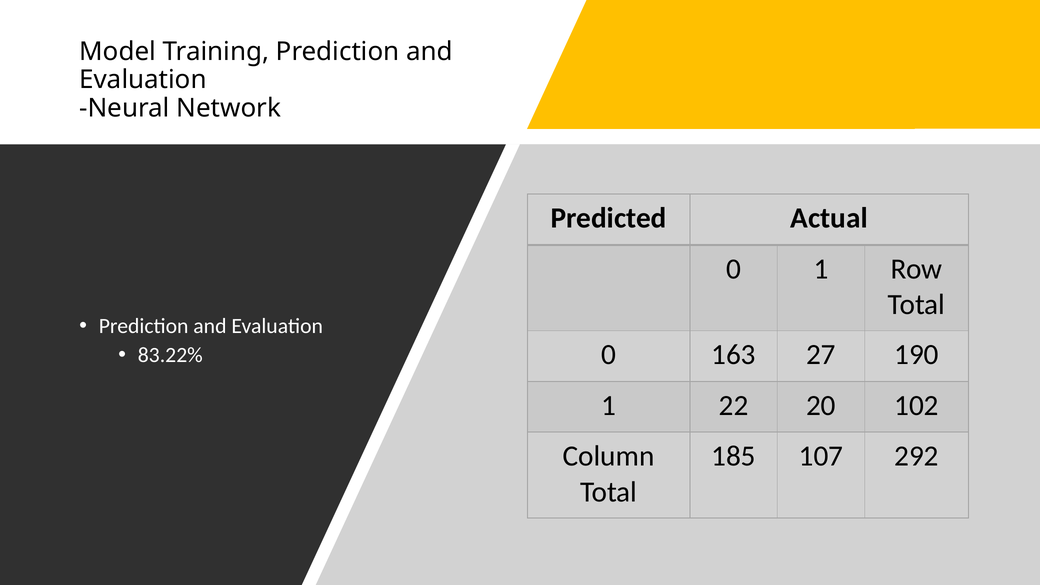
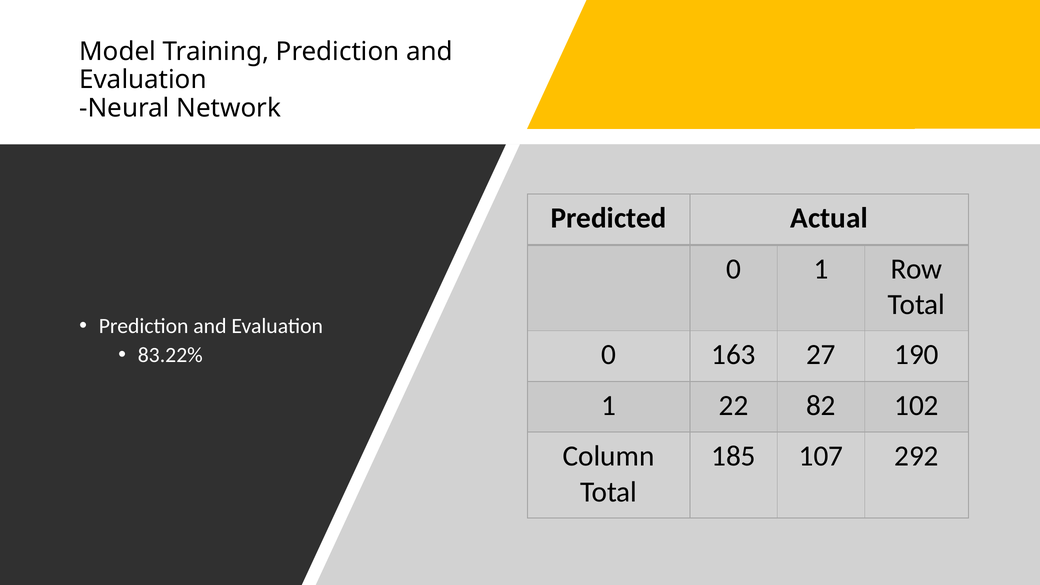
20: 20 -> 82
